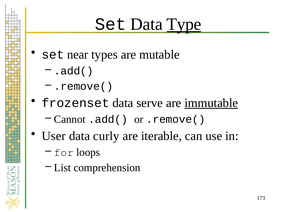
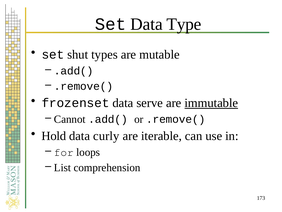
Type underline: present -> none
near: near -> shut
User: User -> Hold
